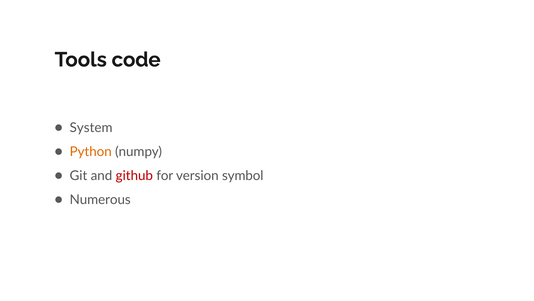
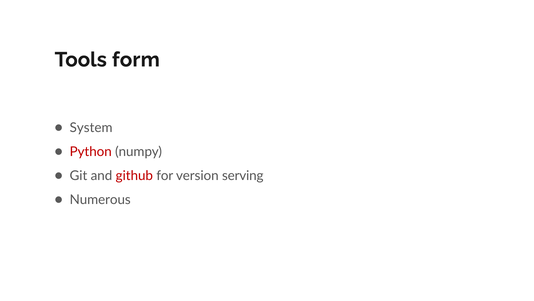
code: code -> form
Python colour: orange -> red
symbol: symbol -> serving
